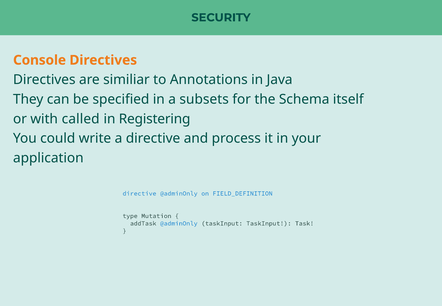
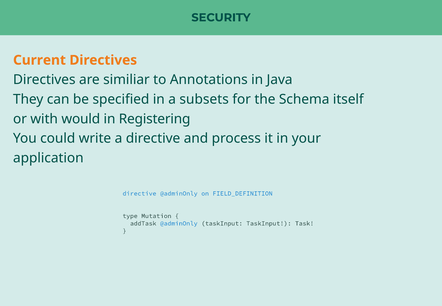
Console: Console -> Current
called: called -> would
